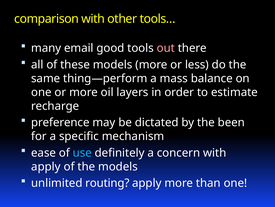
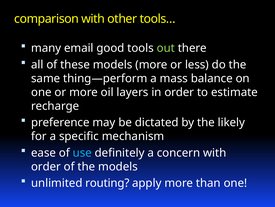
out colour: pink -> light green
been: been -> likely
apply at (46, 166): apply -> order
